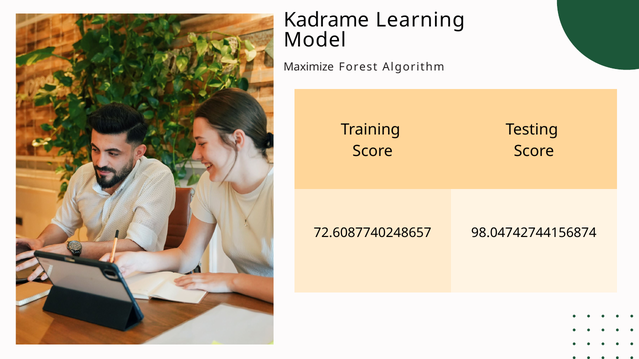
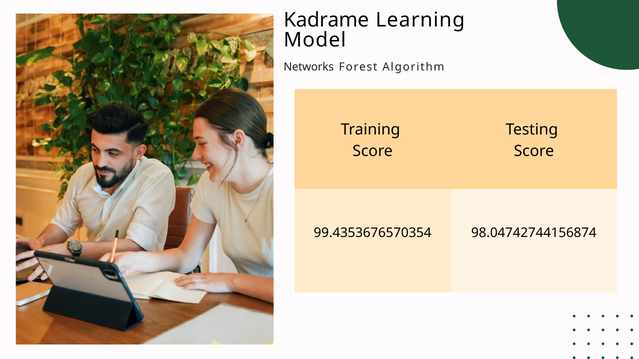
Maximize: Maximize -> Networks
72.6087740248657: 72.6087740248657 -> 99.4353676570354
